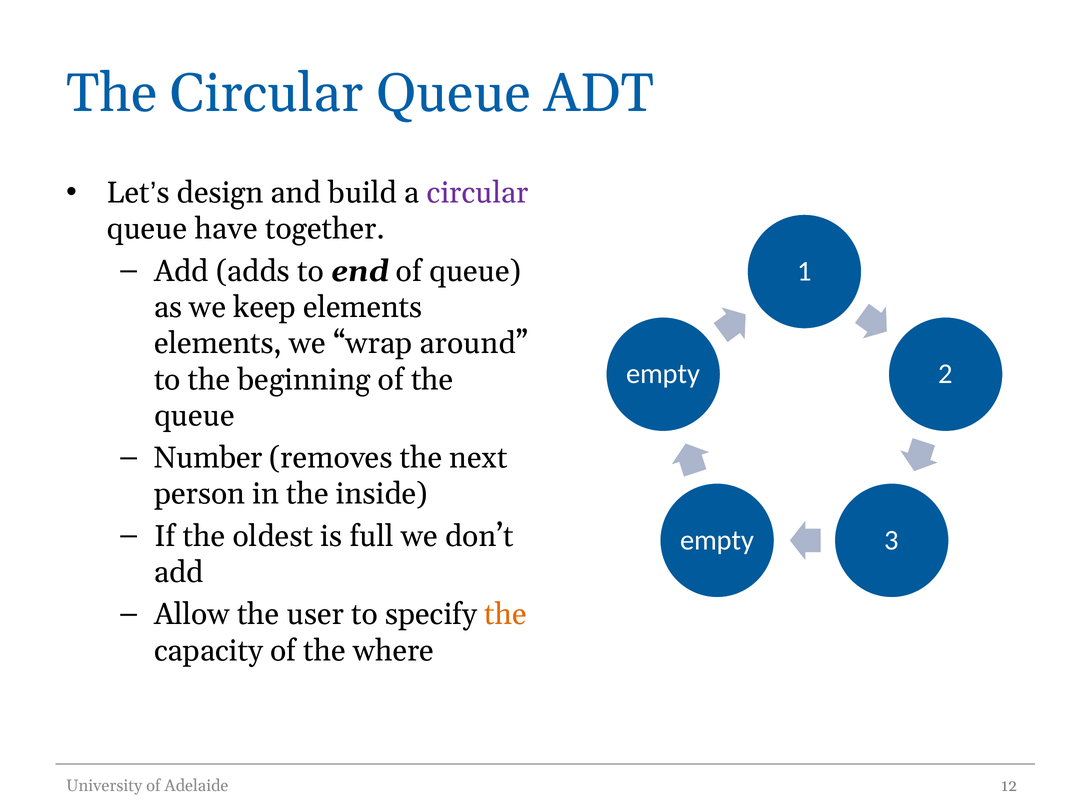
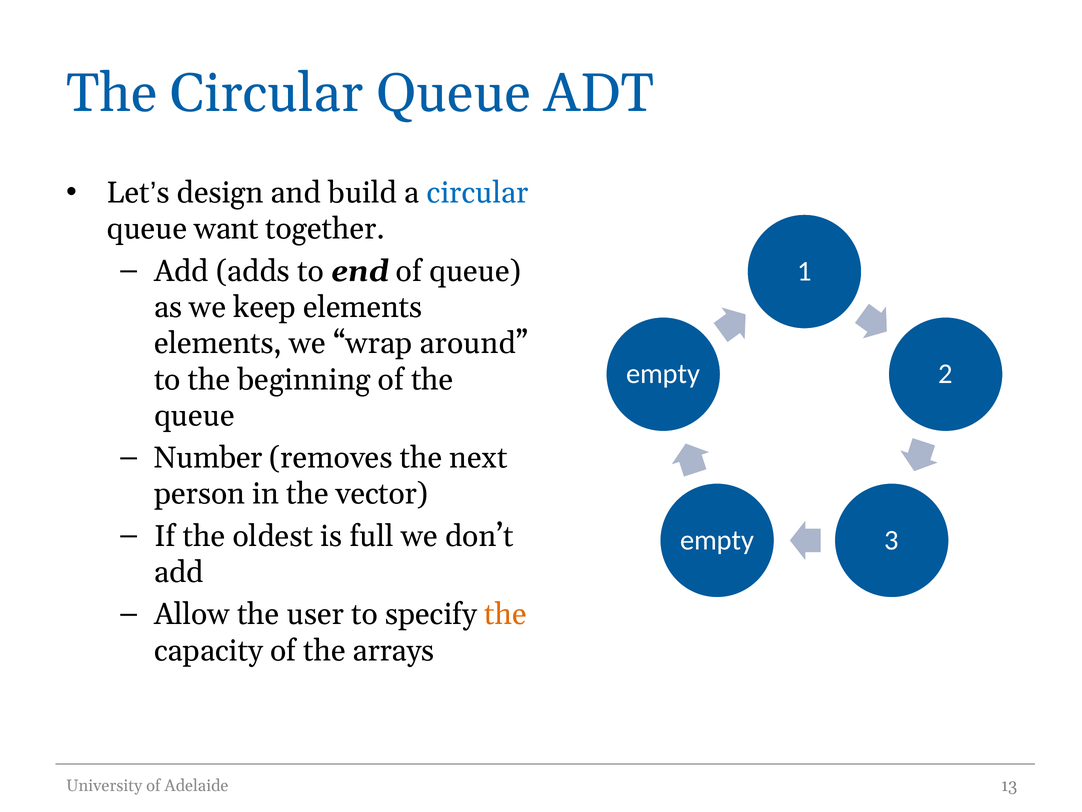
circular at (478, 193) colour: purple -> blue
have: have -> want
inside: inside -> vector
where: where -> arrays
12: 12 -> 13
